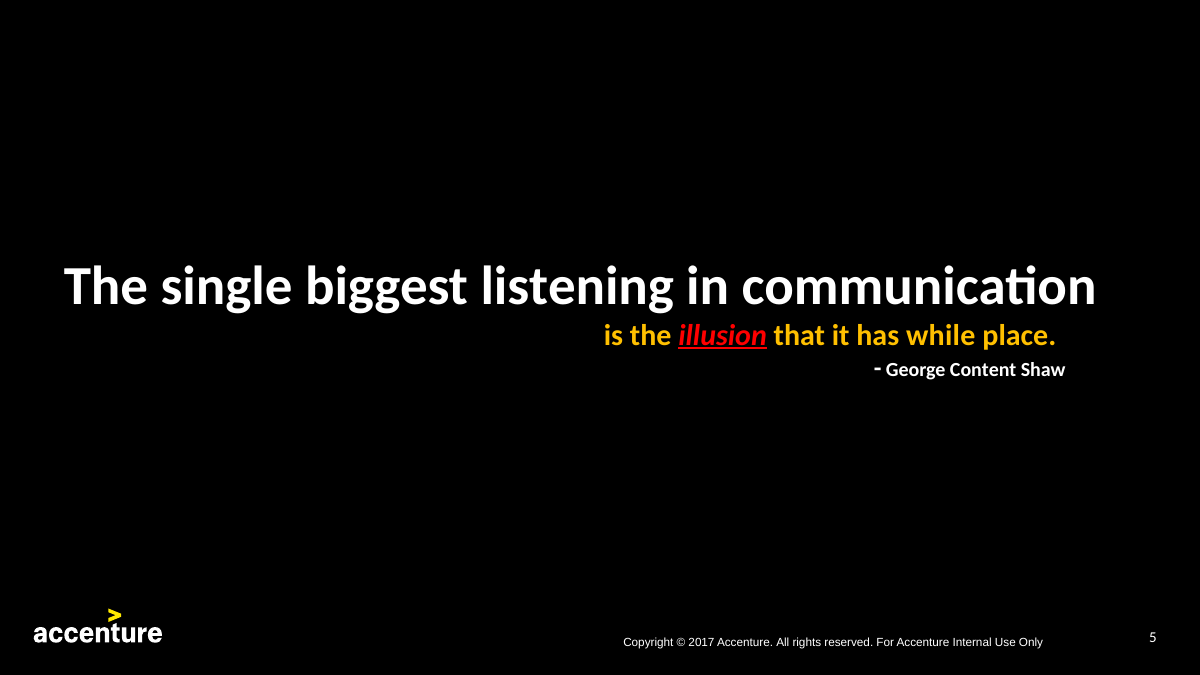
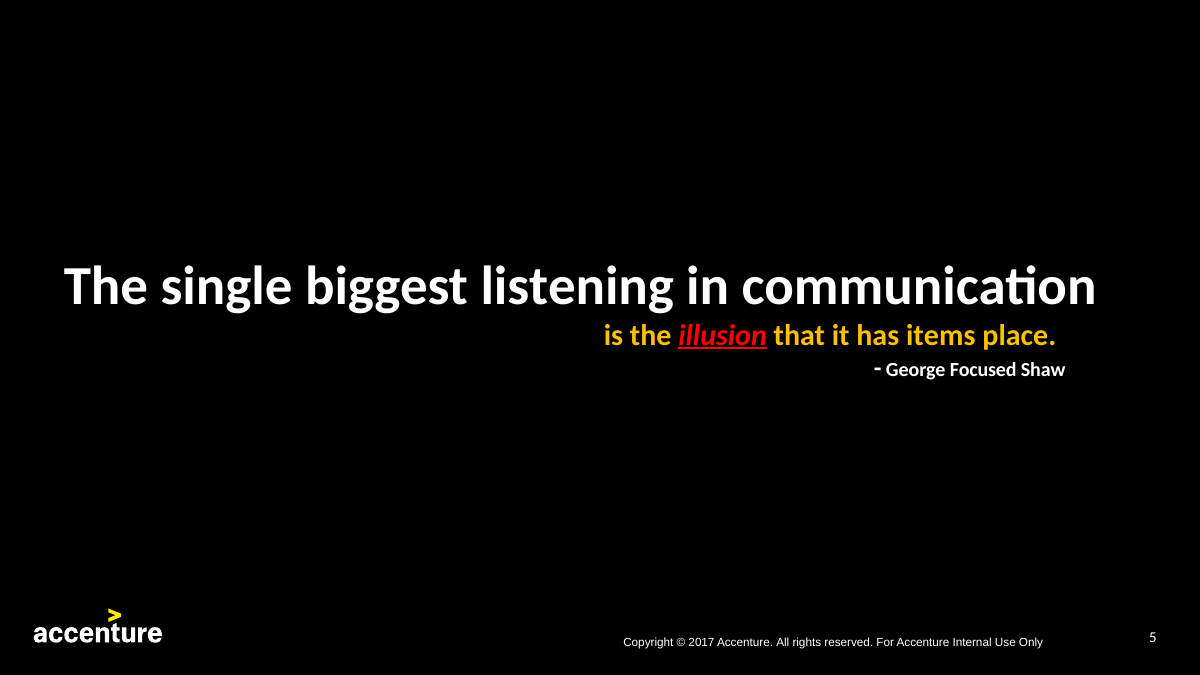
while: while -> items
Content: Content -> Focused
